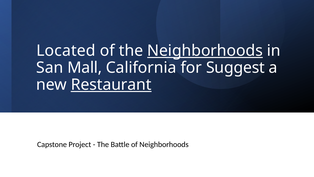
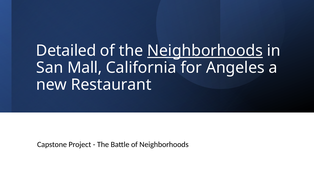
Located: Located -> Detailed
Suggest: Suggest -> Angeles
Restaurant underline: present -> none
